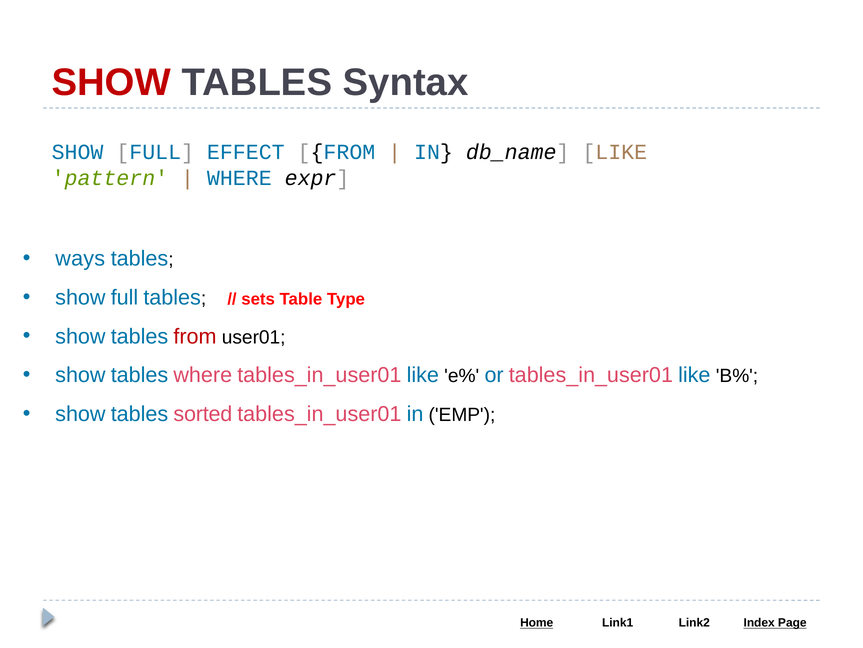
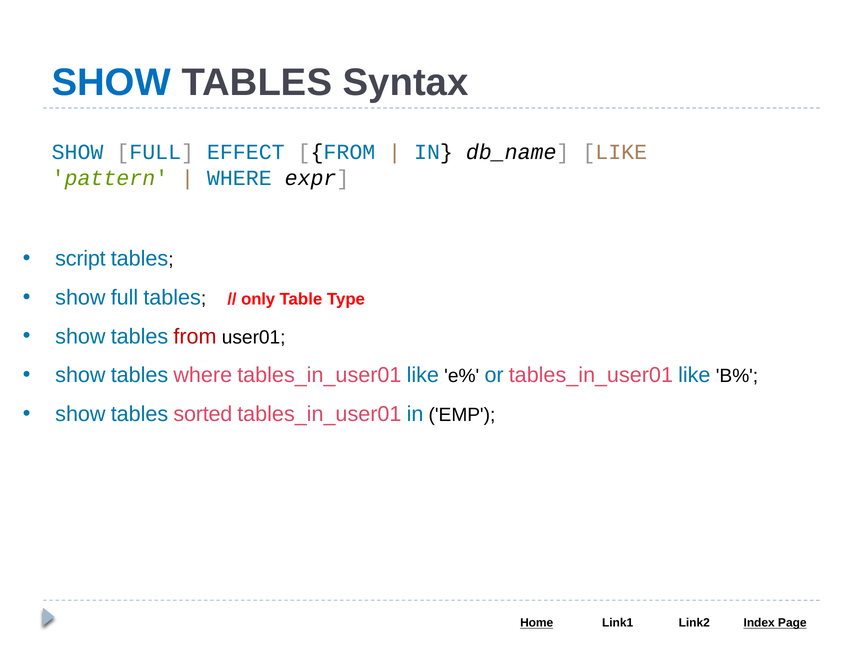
SHOW at (111, 83) colour: red -> blue
ways: ways -> script
sets: sets -> only
